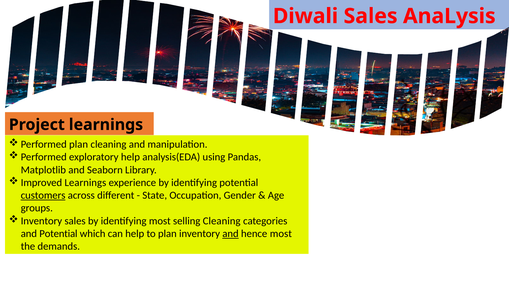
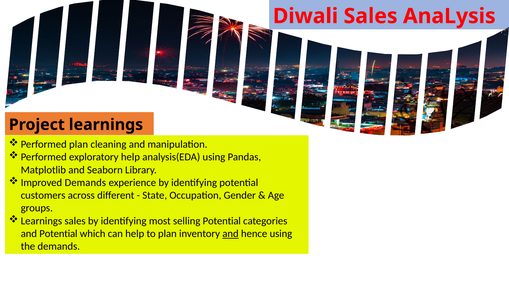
Improved Learnings: Learnings -> Demands
customers underline: present -> none
Inventory at (41, 220): Inventory -> Learnings
selling Cleaning: Cleaning -> Potential
hence most: most -> using
